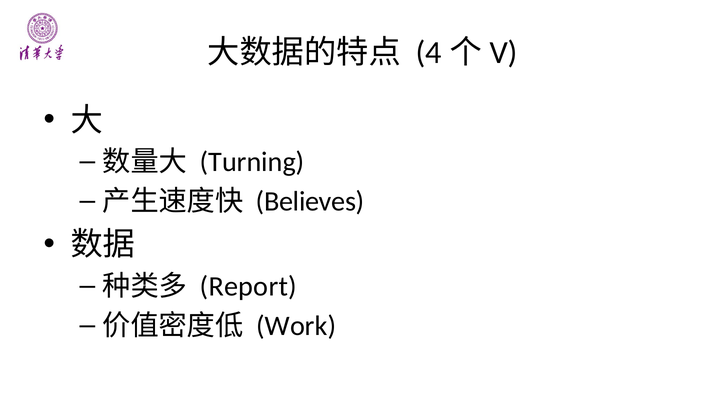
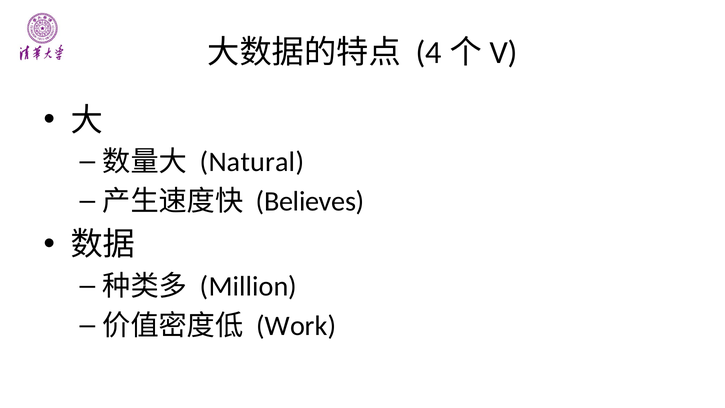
Turning: Turning -> Natural
Report: Report -> Million
